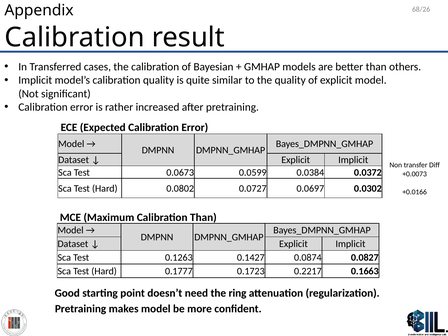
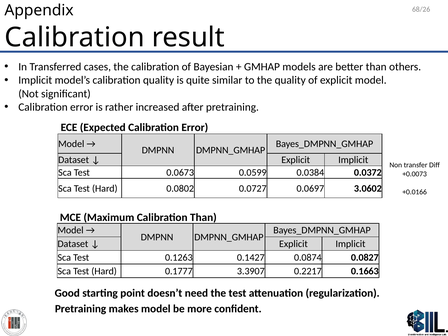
0.0302: 0.0302 -> 3.0602
0.1723: 0.1723 -> 3.3907
the ring: ring -> test
